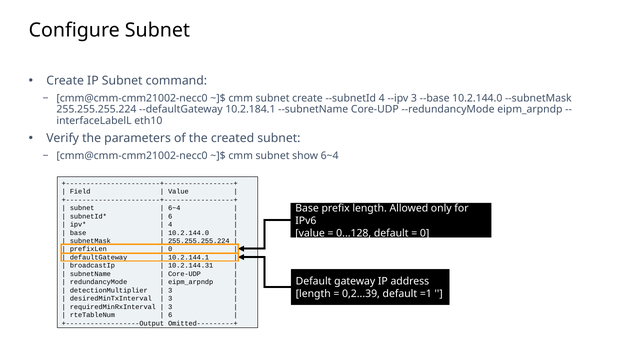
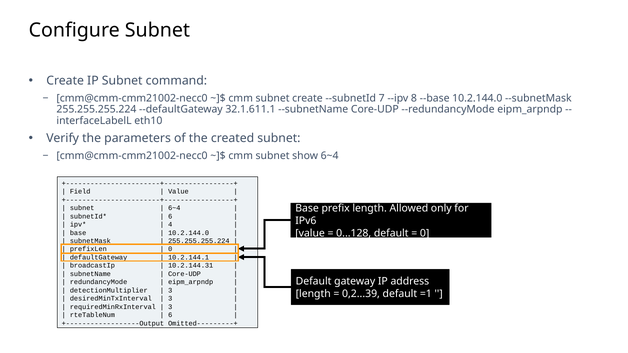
--subnetId 4: 4 -> 7
--ipv 3: 3 -> 8
10.2.184.1: 10.2.184.1 -> 32.1.611.1
